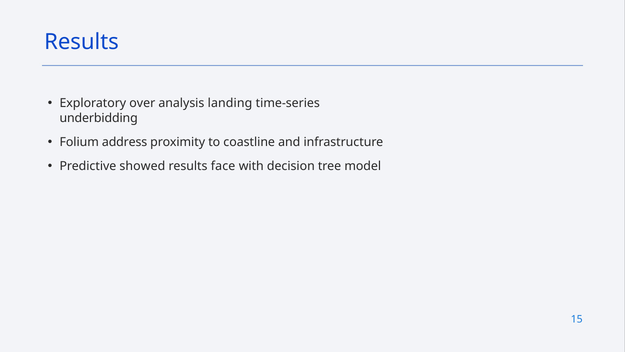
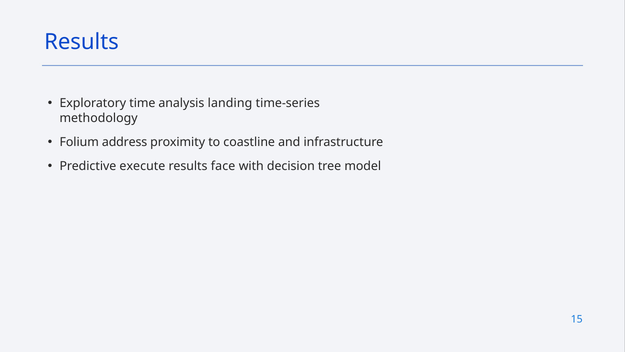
over: over -> time
underbidding: underbidding -> methodology
showed: showed -> execute
